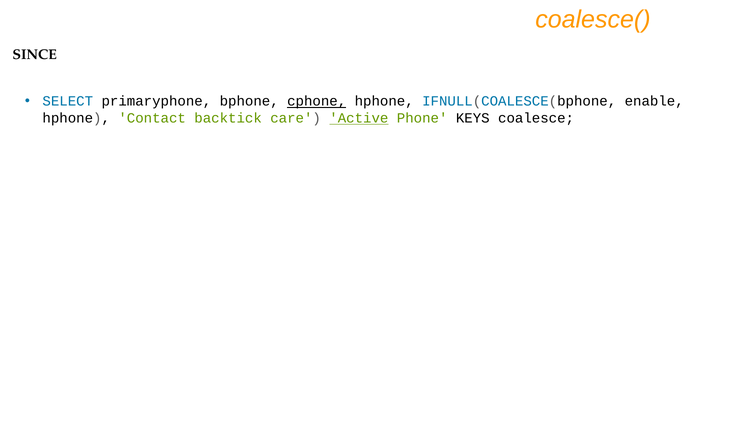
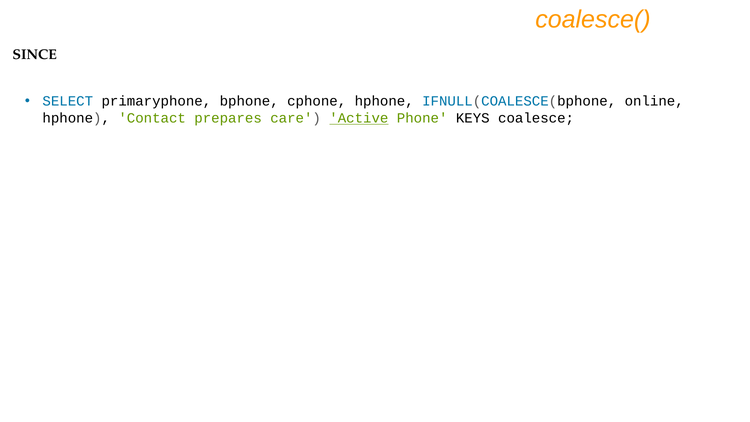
cphone underline: present -> none
enable: enable -> online
backtick: backtick -> prepares
